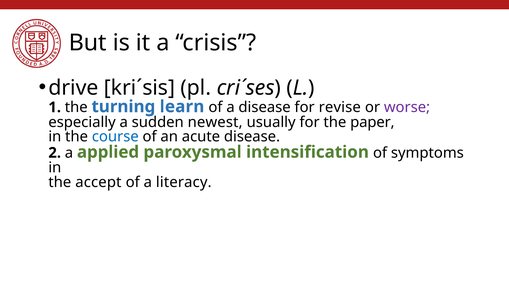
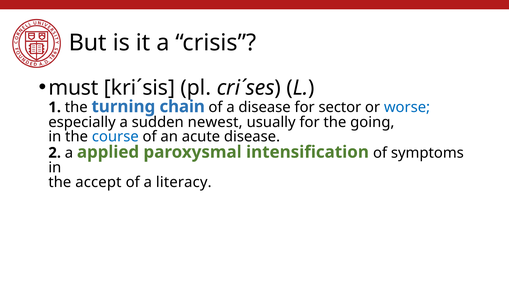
drive: drive -> must
learn: learn -> chain
revise: revise -> sector
worse colour: purple -> blue
paper: paper -> going
